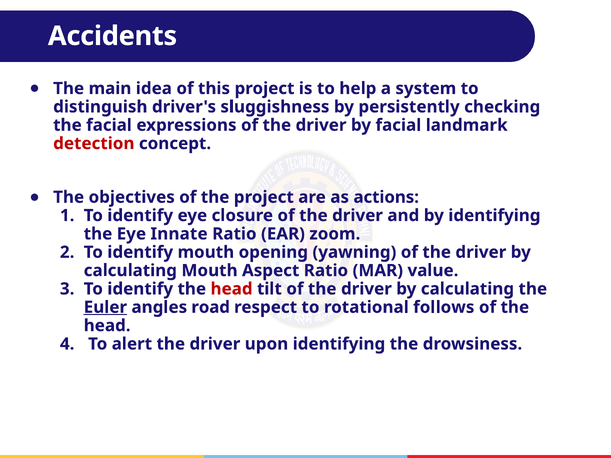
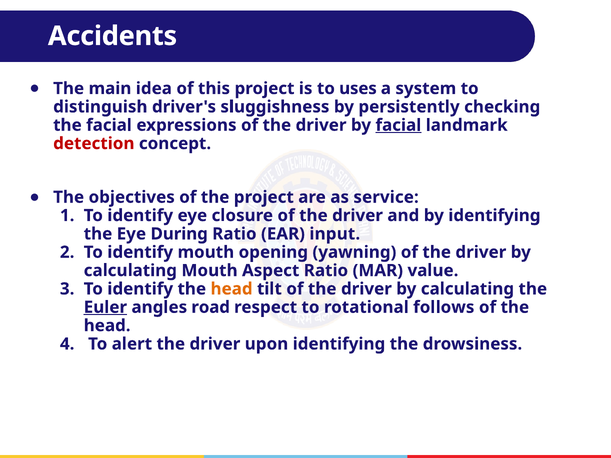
help: help -> uses
facial at (398, 125) underline: none -> present
actions: actions -> service
Innate: Innate -> During
zoom: zoom -> input
head at (232, 289) colour: red -> orange
